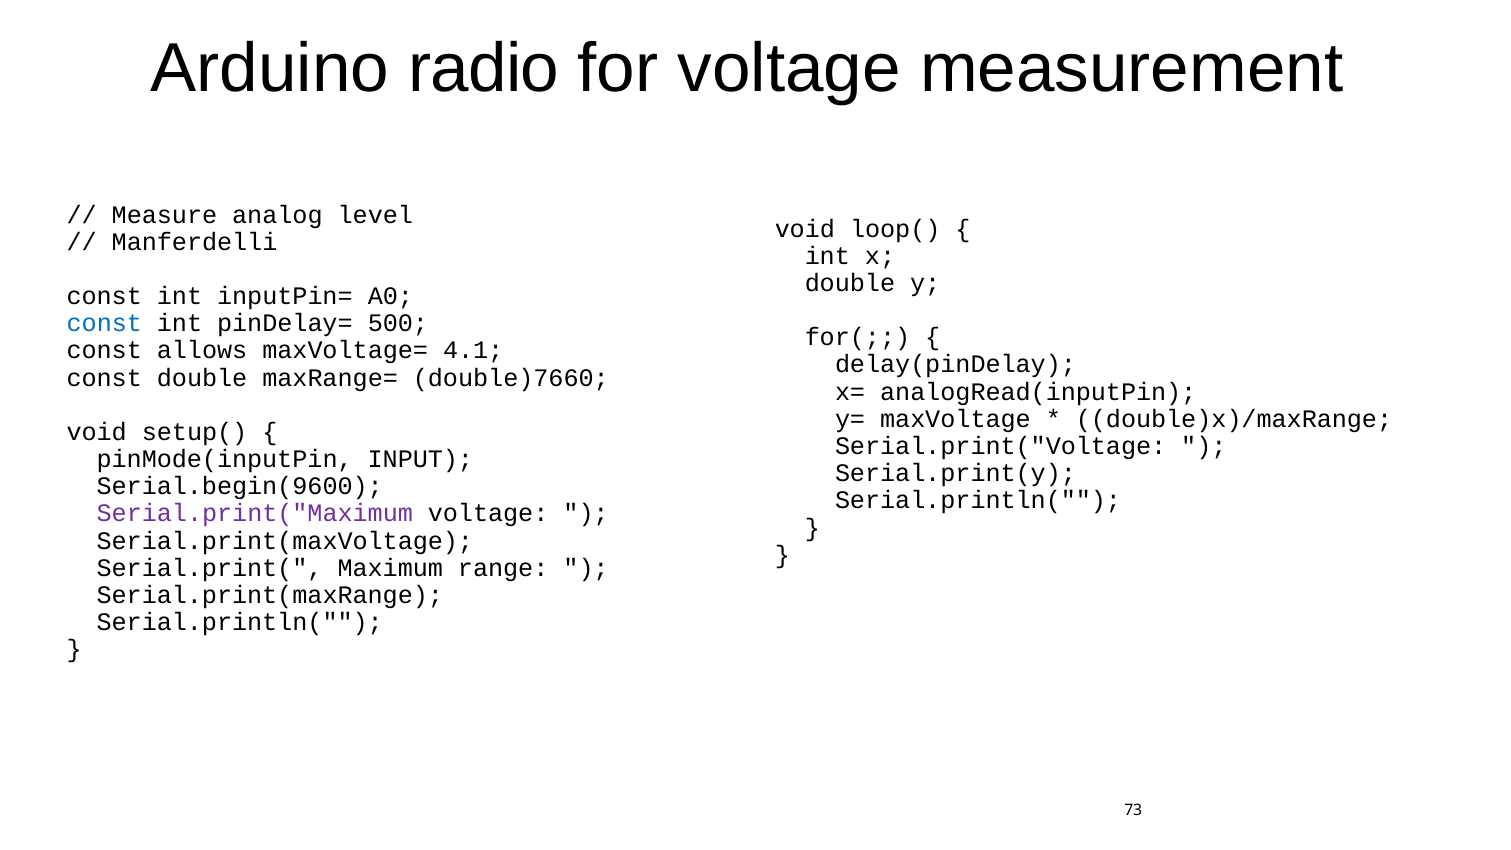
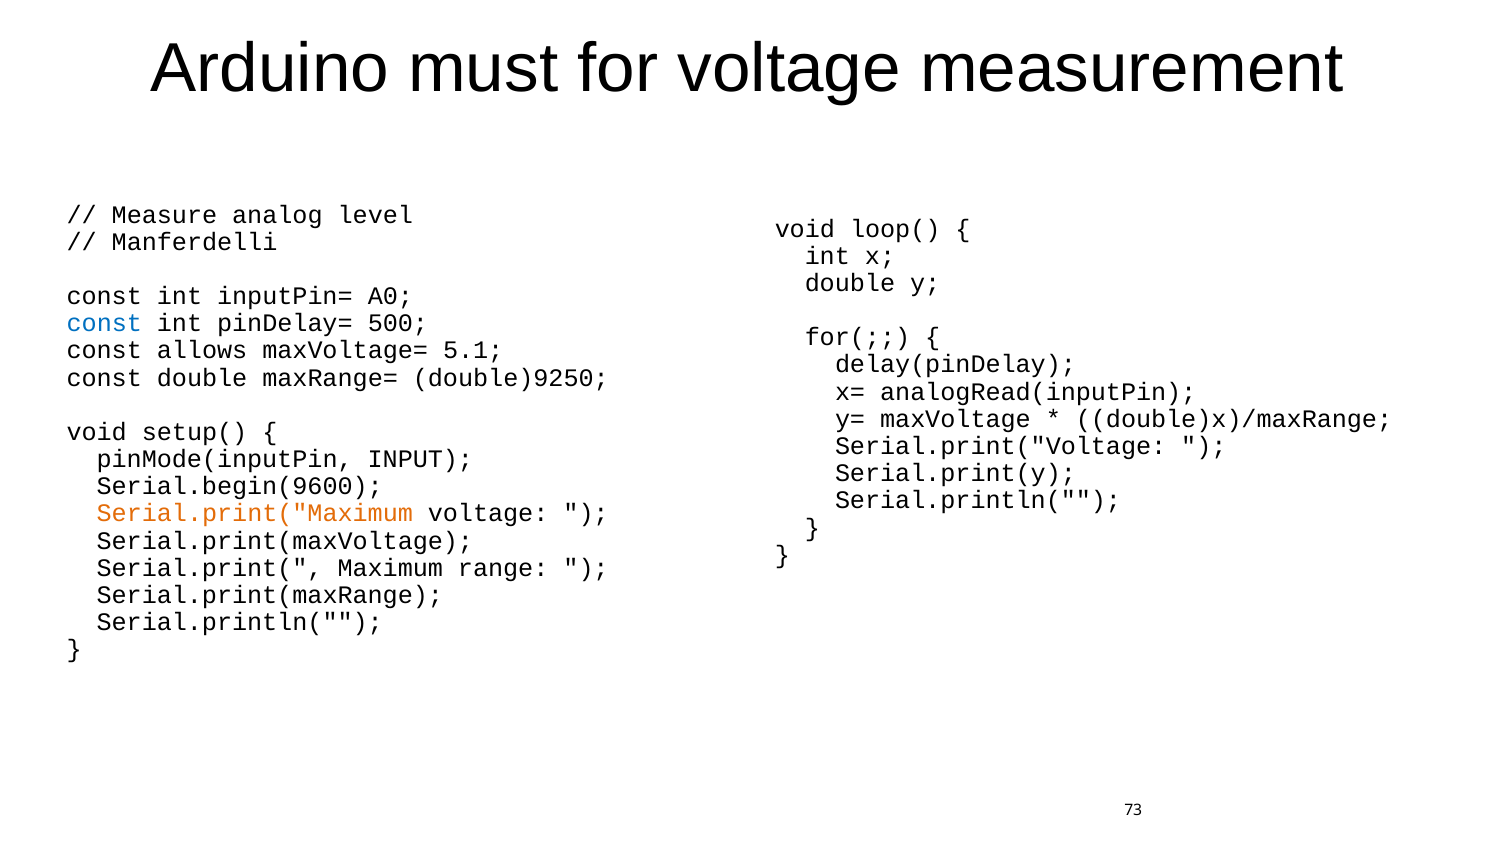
radio: radio -> must
4.1: 4.1 -> 5.1
double)7660: double)7660 -> double)9250
Serial.print("Maximum colour: purple -> orange
